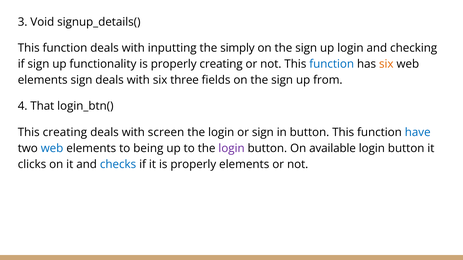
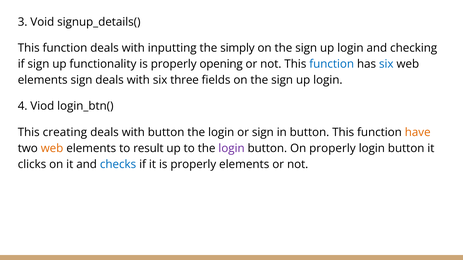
properly creating: creating -> opening
six at (386, 64) colour: orange -> blue
from at (328, 80): from -> login
That: That -> Viod
with screen: screen -> button
have colour: blue -> orange
web at (52, 149) colour: blue -> orange
being: being -> result
On available: available -> properly
